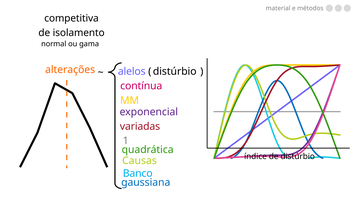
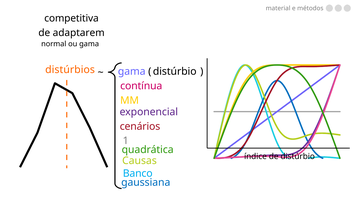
isolamento: isolamento -> adaptarem
alterações: alterações -> distúrbios
alelos at (132, 71): alelos -> gama
variadas: variadas -> cenários
